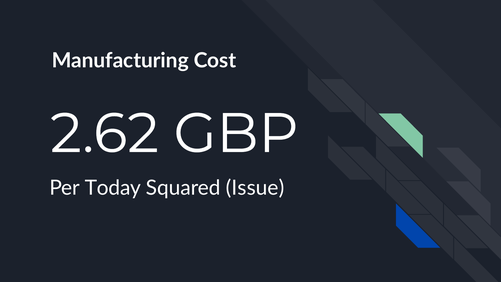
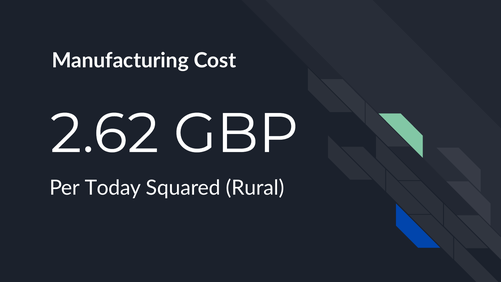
Issue: Issue -> Rural
